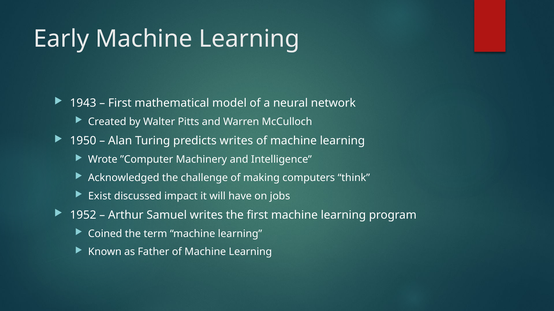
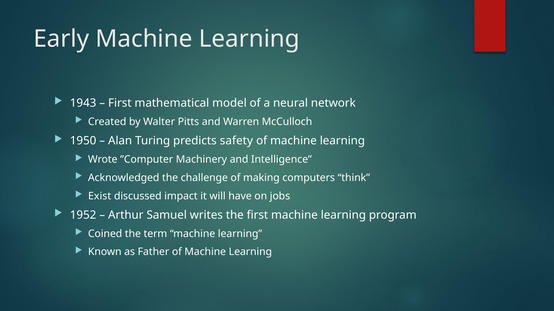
predicts writes: writes -> safety
